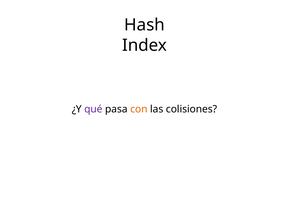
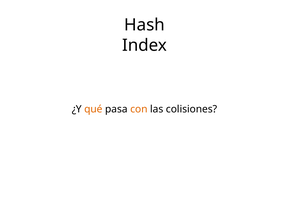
qué colour: purple -> orange
